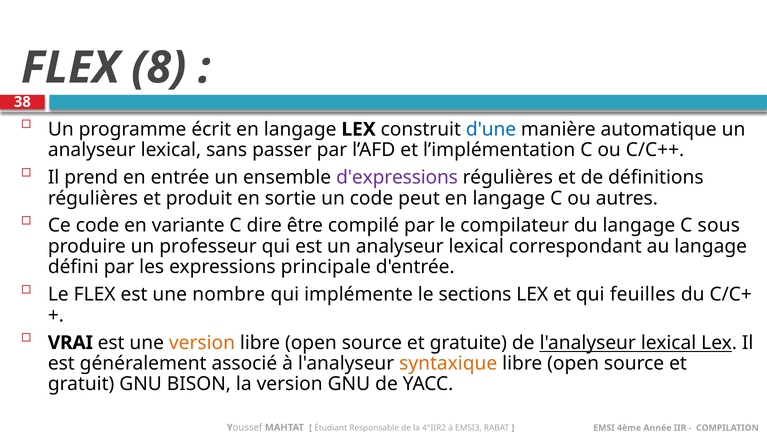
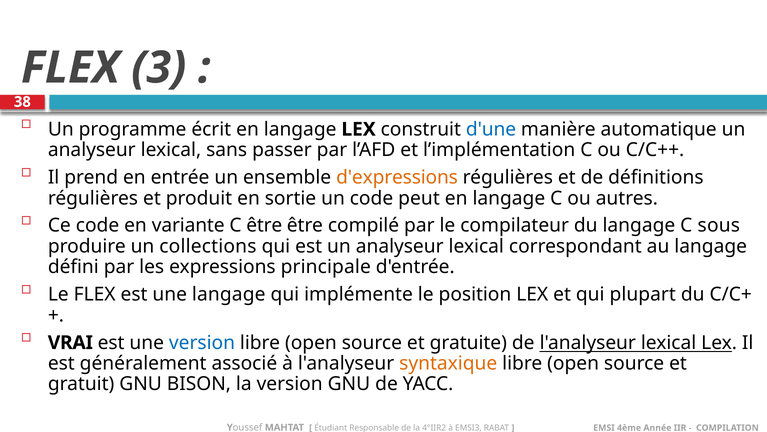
8: 8 -> 3
d'expressions colour: purple -> orange
C dire: dire -> être
professeur: professeur -> collections
une nombre: nombre -> langage
sections: sections -> position
feuilles: feuilles -> plupart
version at (202, 342) colour: orange -> blue
